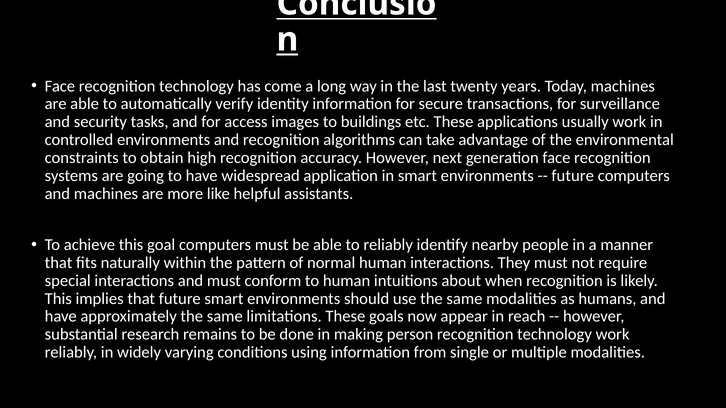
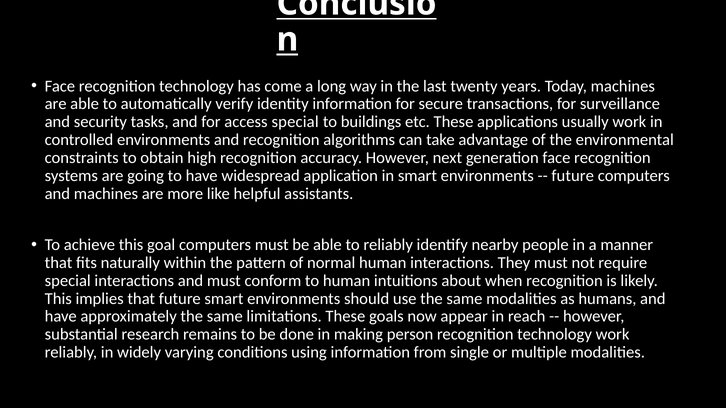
access images: images -> special
